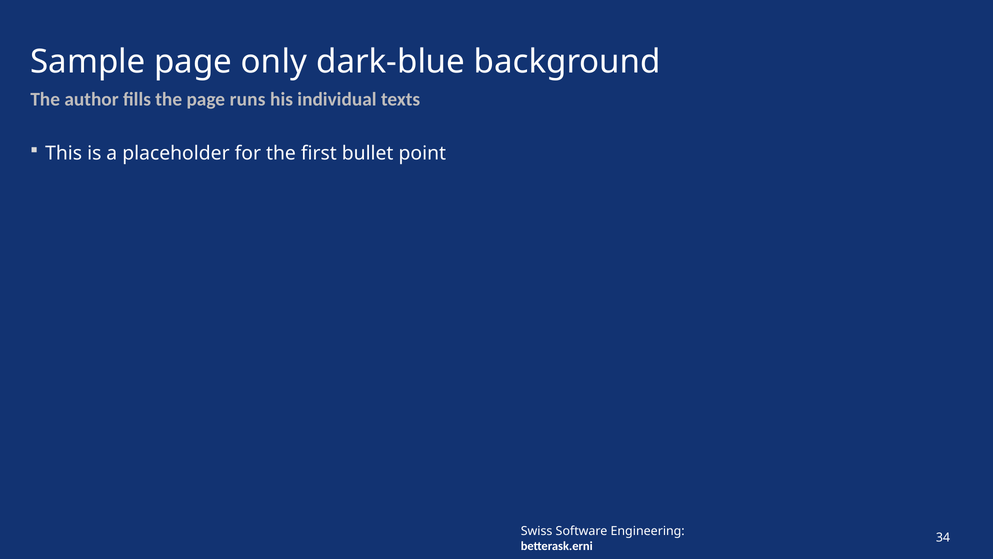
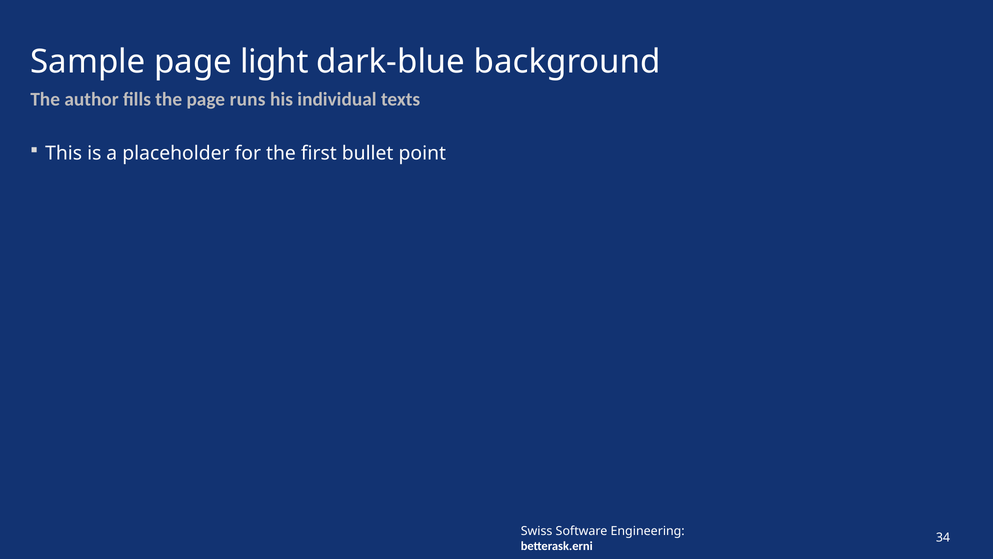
only: only -> light
